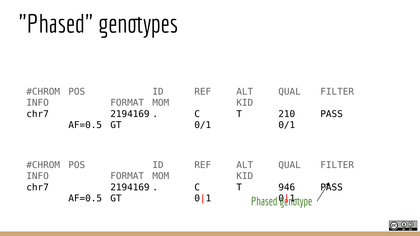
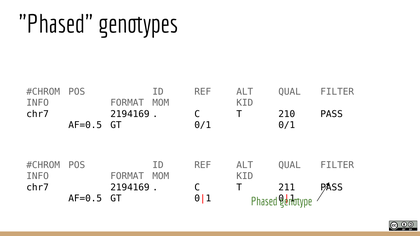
946: 946 -> 211
